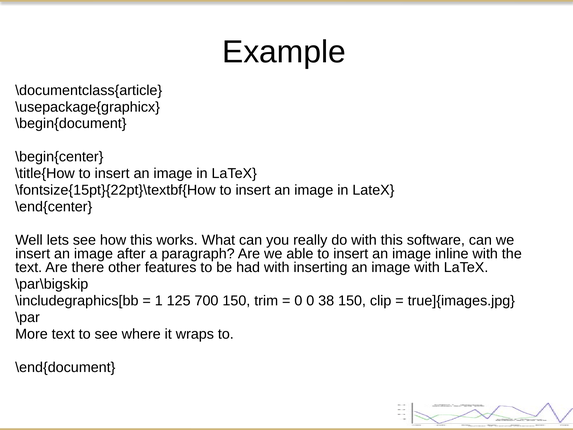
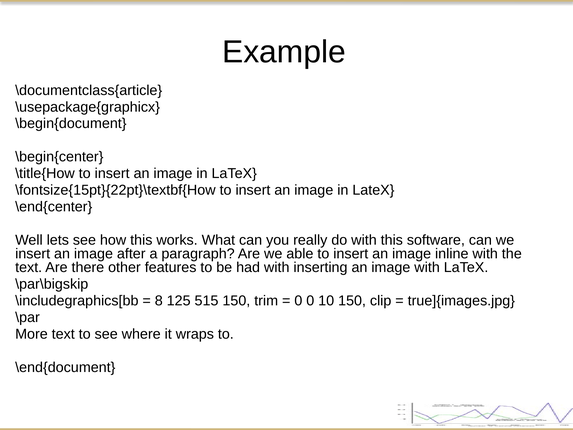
1: 1 -> 8
700: 700 -> 515
38: 38 -> 10
